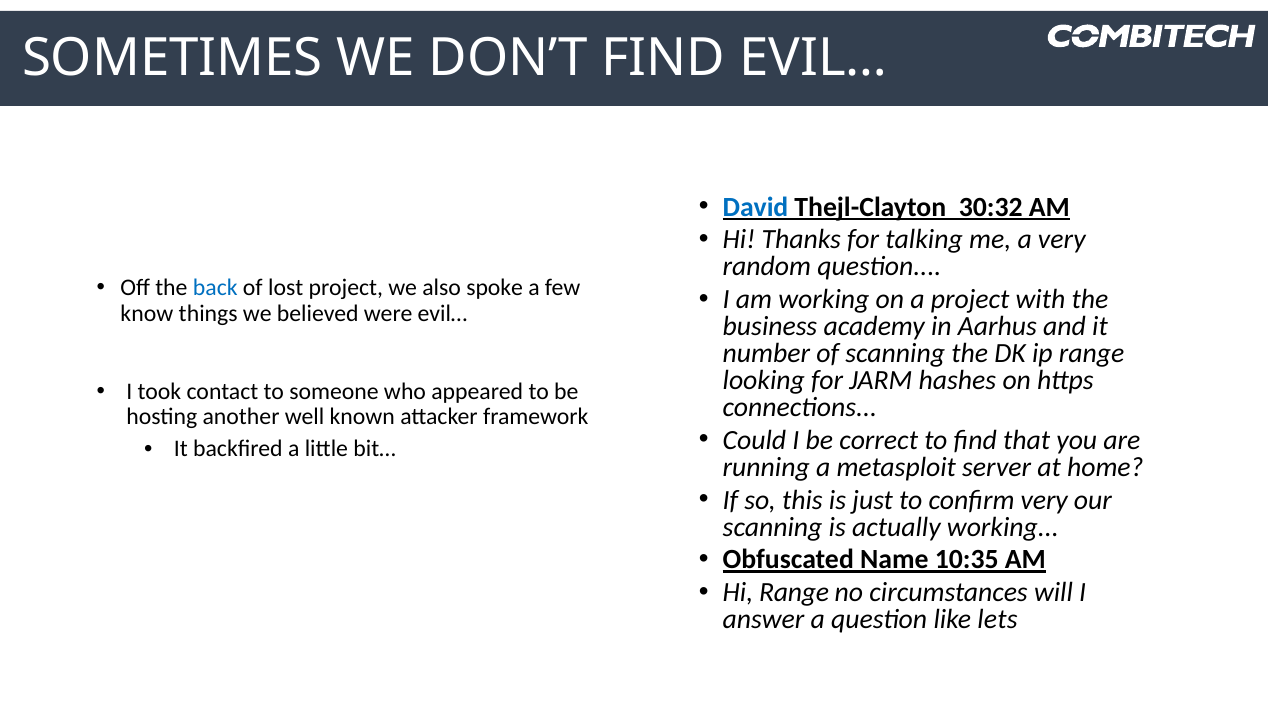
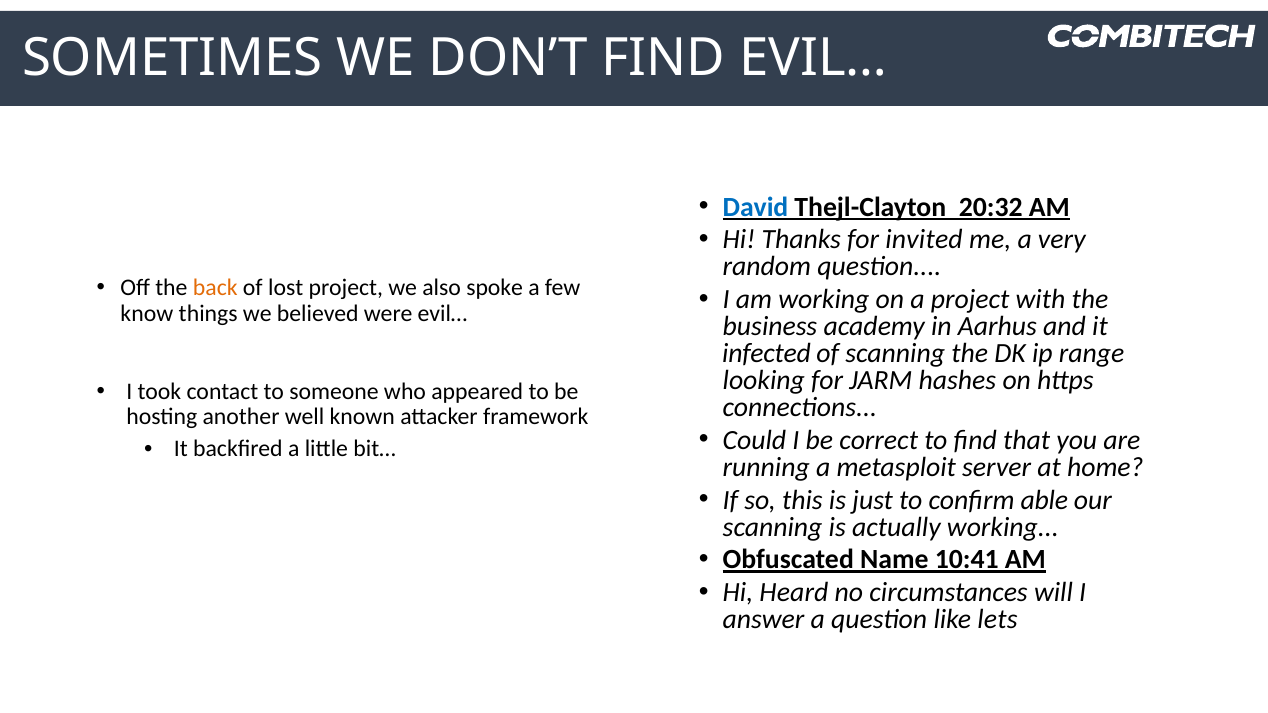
30:32: 30:32 -> 20:32
talking: talking -> invited
back colour: blue -> orange
number: number -> infected
confirm very: very -> able
10:35: 10:35 -> 10:41
Hi Range: Range -> Heard
